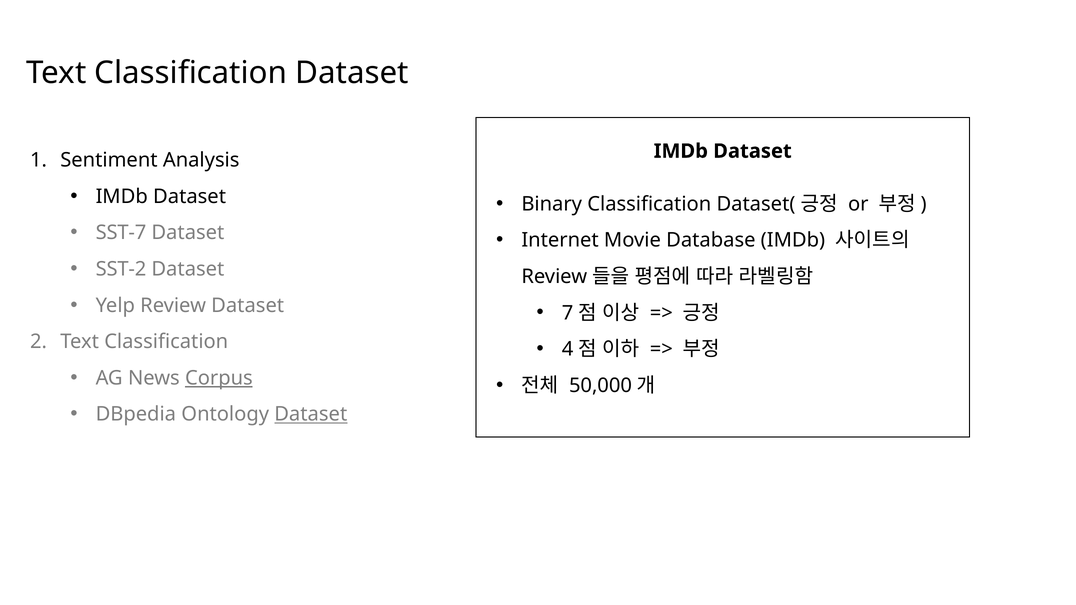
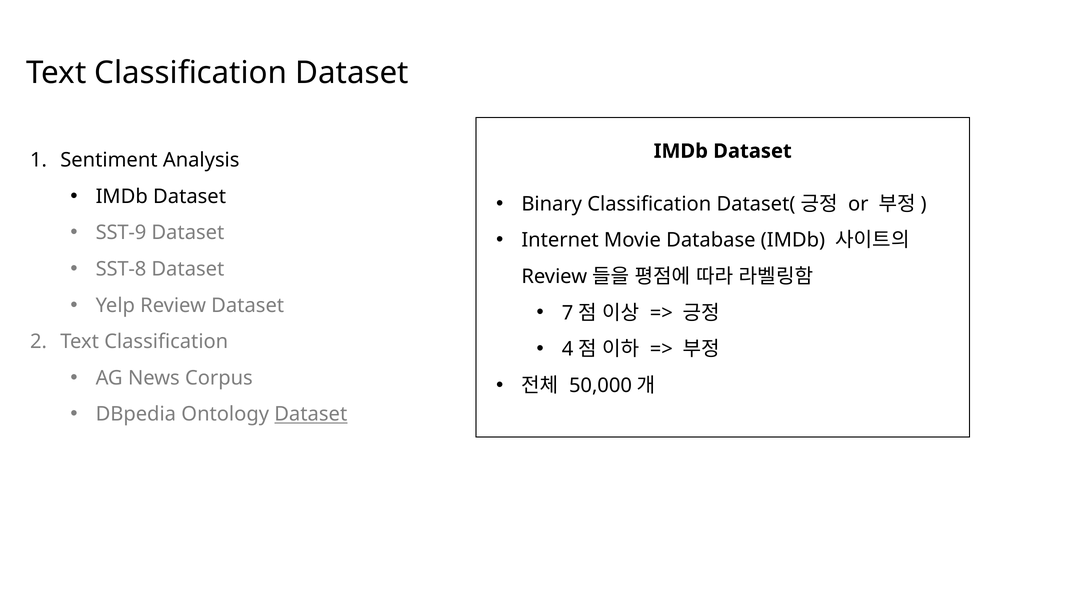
SST-7: SST-7 -> SST-9
SST-2: SST-2 -> SST-8
Corpus underline: present -> none
